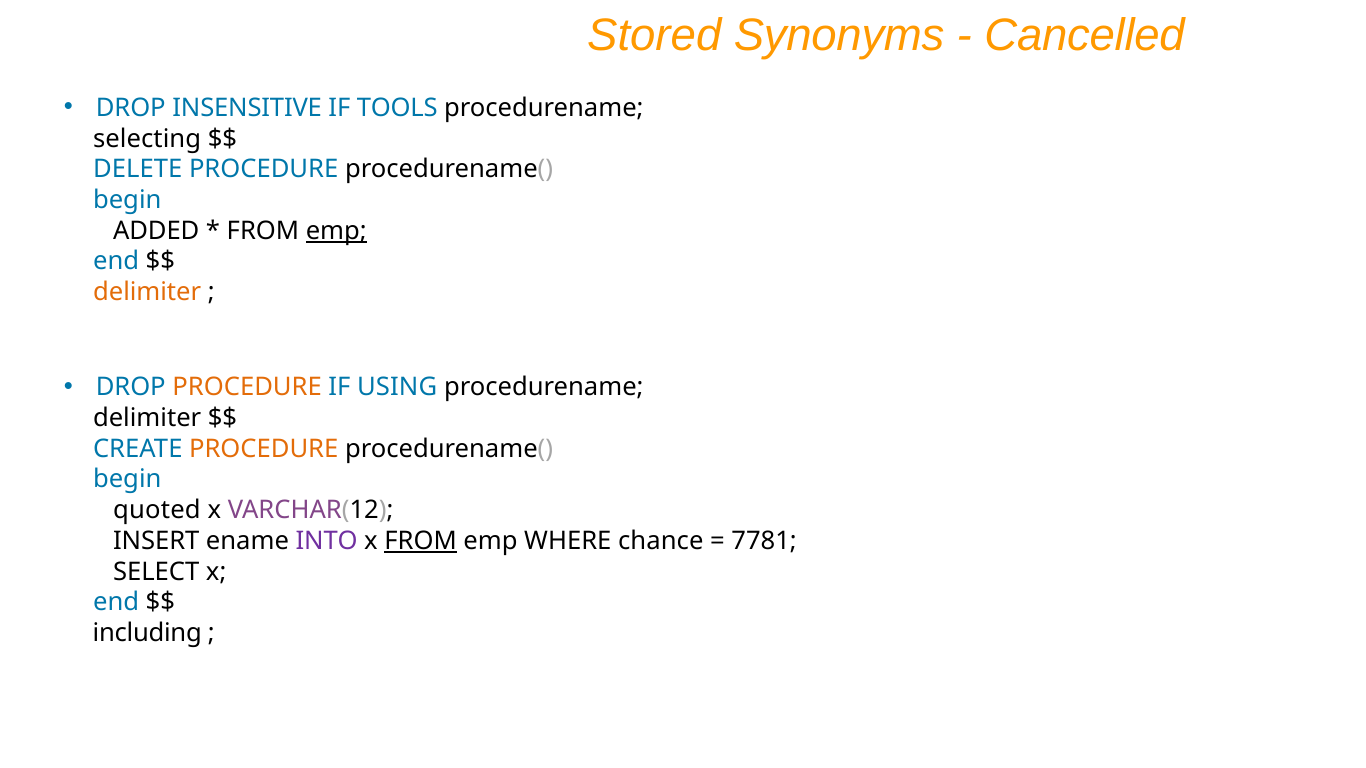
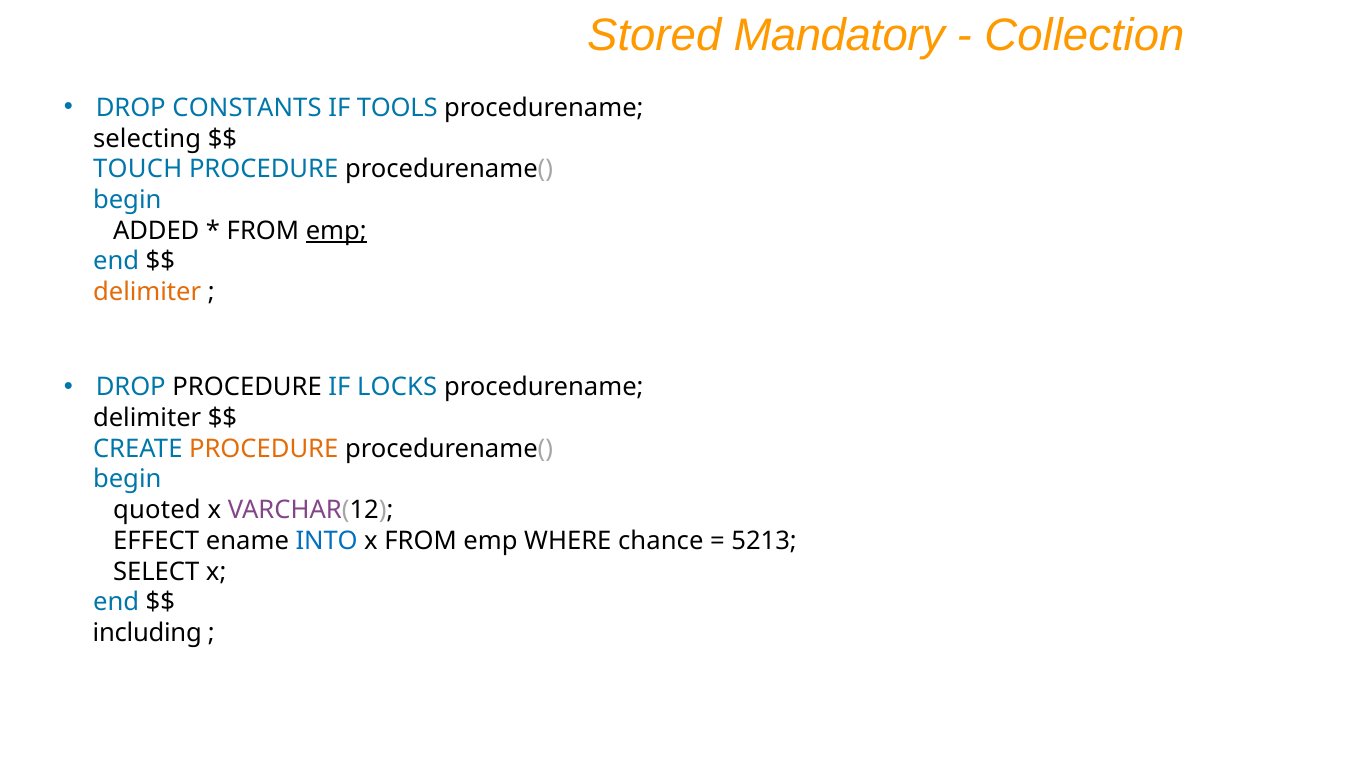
Synonyms: Synonyms -> Mandatory
Cancelled: Cancelled -> Collection
INSENSITIVE: INSENSITIVE -> CONSTANTS
DELETE: DELETE -> TOUCH
PROCEDURE at (247, 388) colour: orange -> black
USING: USING -> LOCKS
INSERT: INSERT -> EFFECT
INTO colour: purple -> blue
FROM at (421, 541) underline: present -> none
7781: 7781 -> 5213
